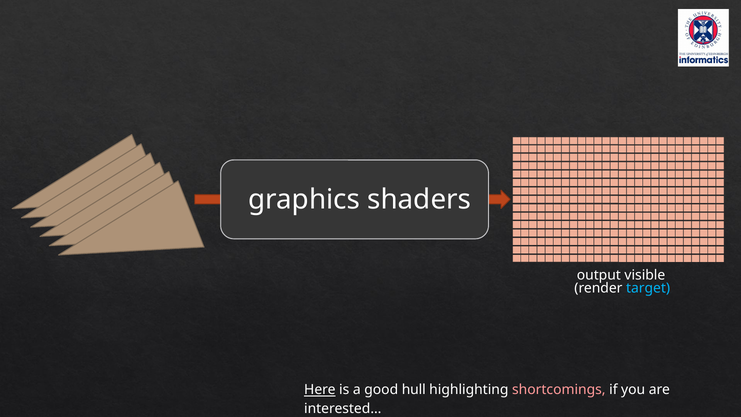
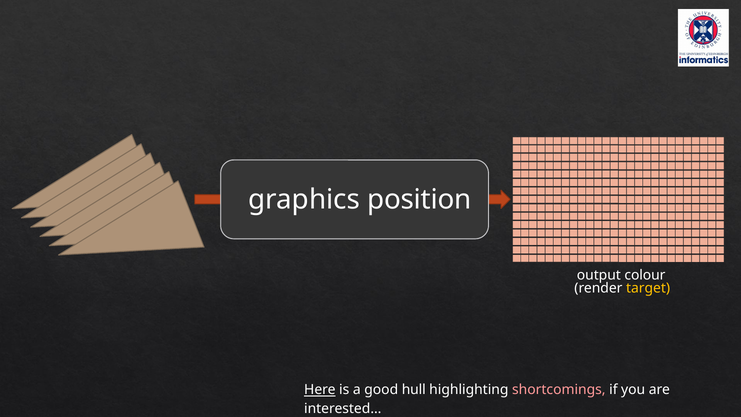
shaders: shaders -> position
visible: visible -> colour
target colour: light blue -> yellow
